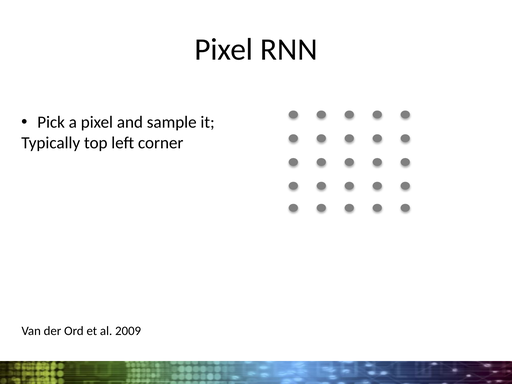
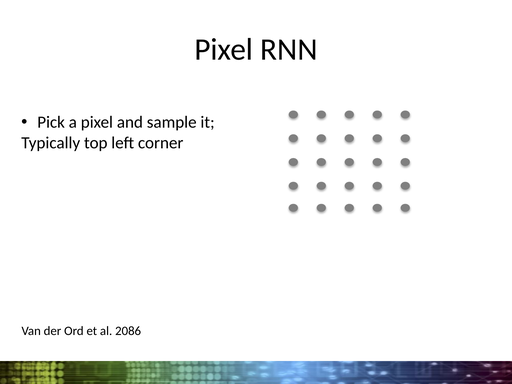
2009: 2009 -> 2086
